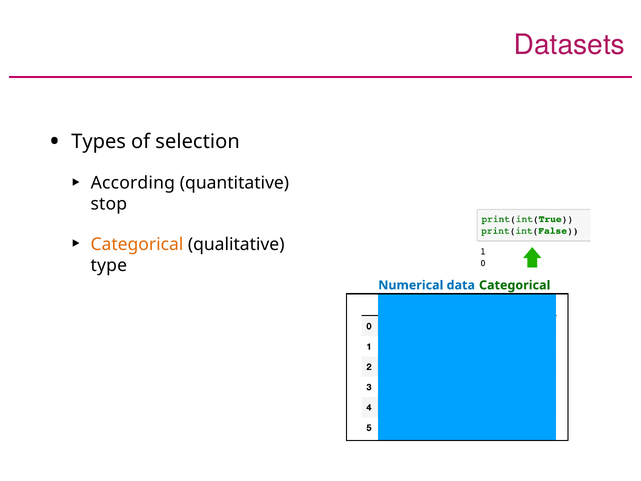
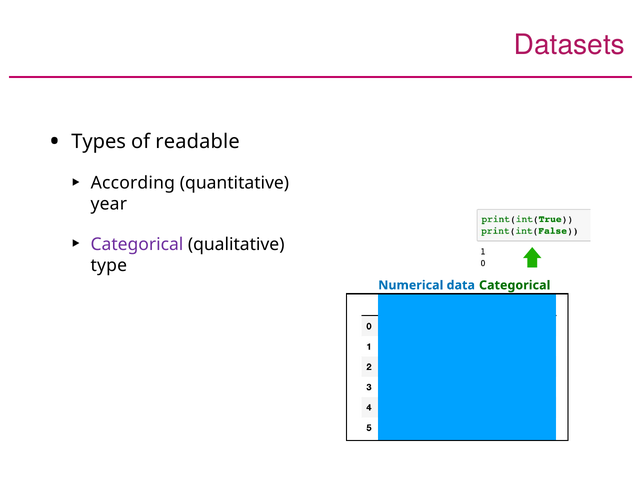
selection: selection -> readable
stop: stop -> year
Categorical at (137, 244) colour: orange -> purple
